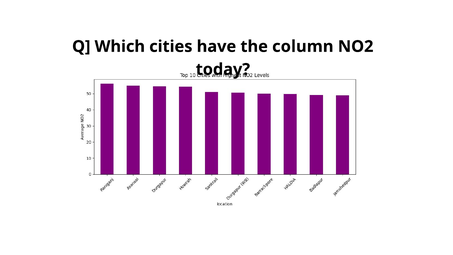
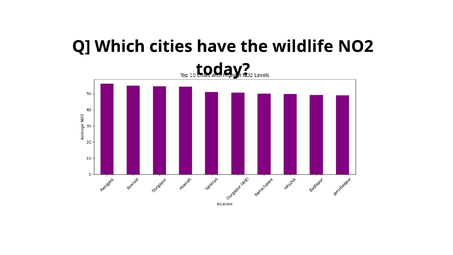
column: column -> wildlife
